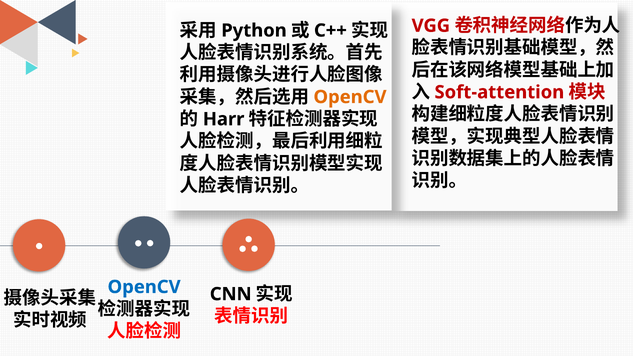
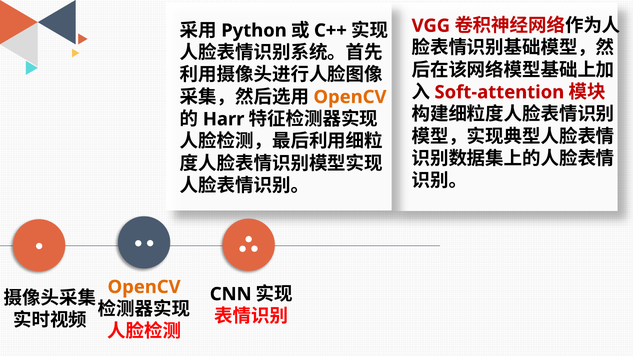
OpenCV at (144, 287) colour: blue -> orange
